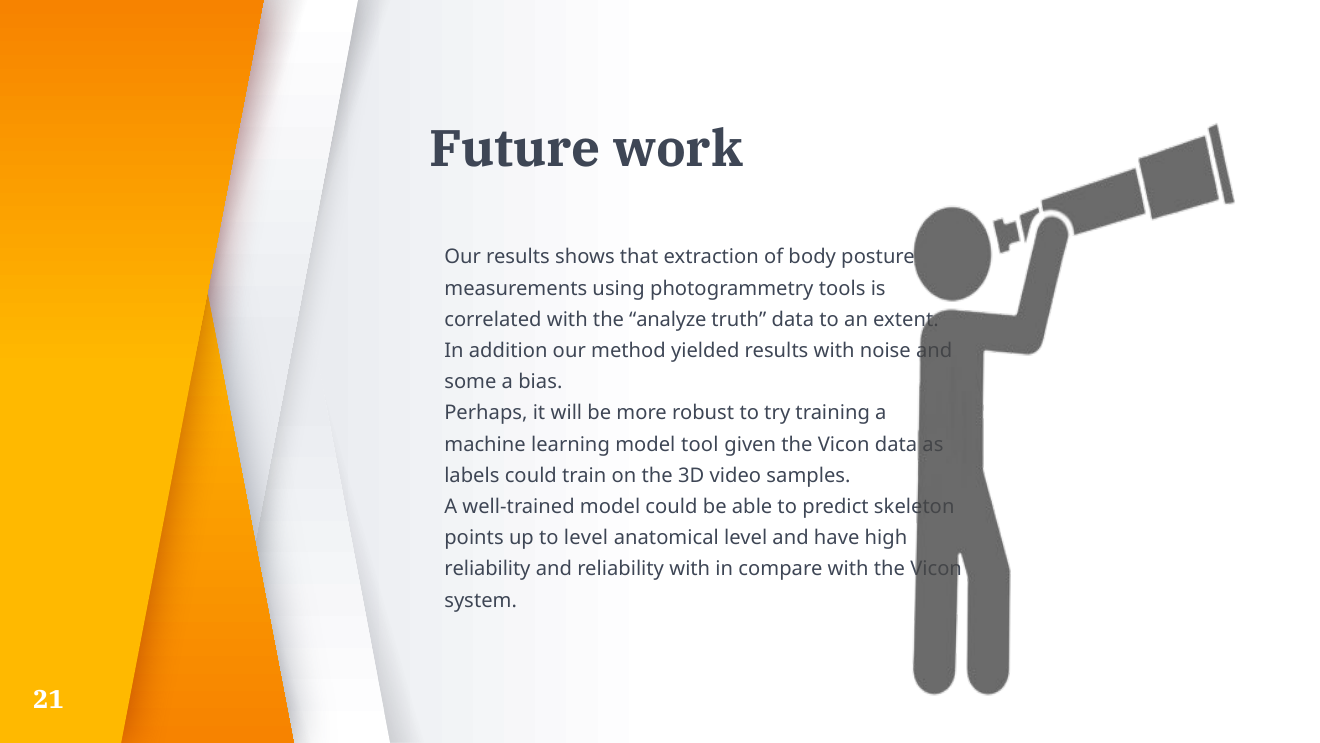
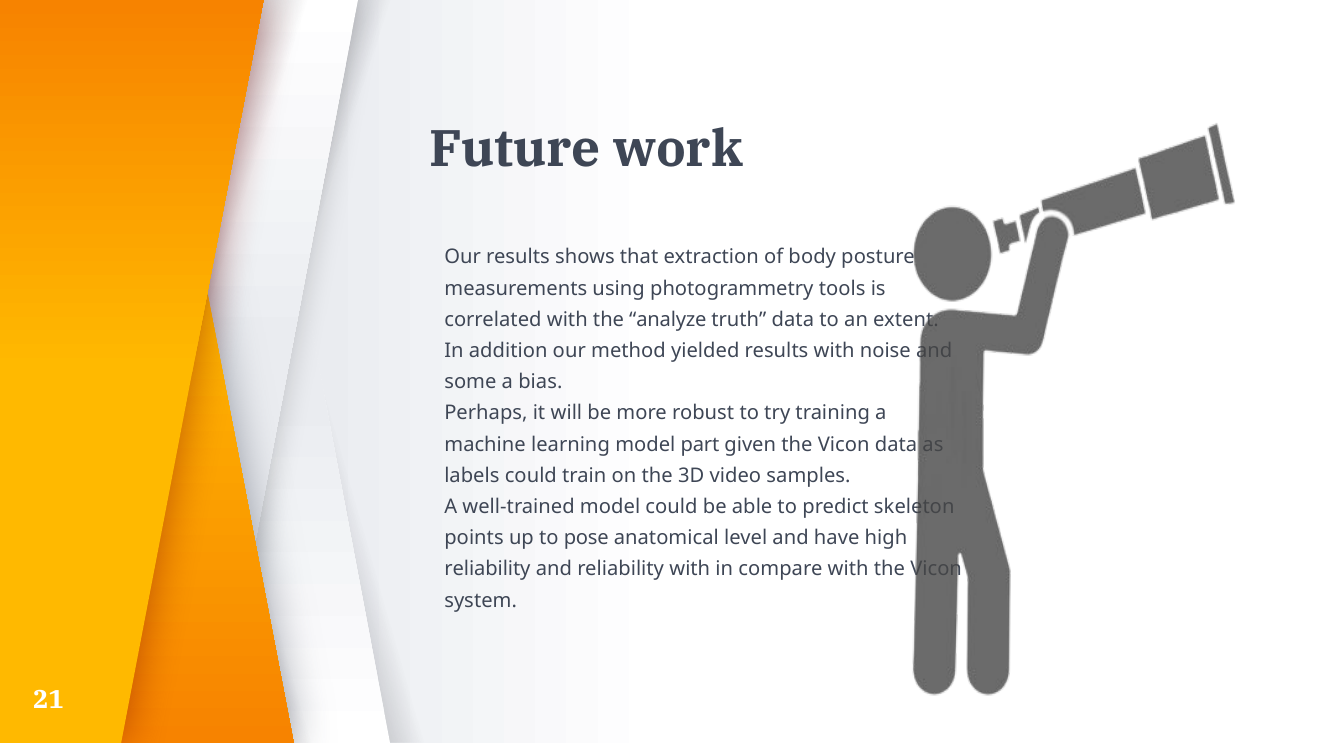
tool: tool -> part
to level: level -> pose
